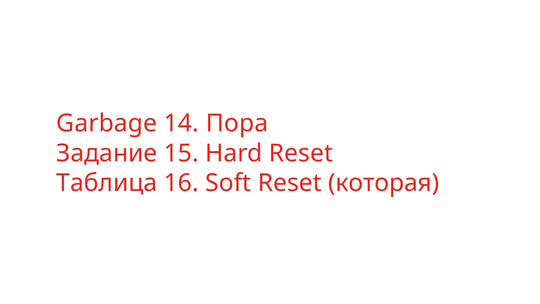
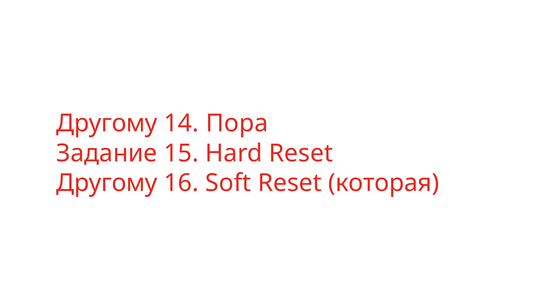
Garbage at (107, 123): Garbage -> Другому
Таблица at (107, 183): Таблица -> Другому
